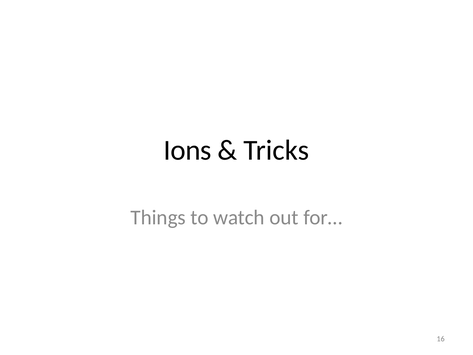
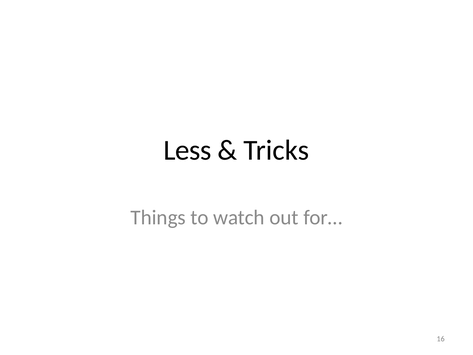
Ions: Ions -> Less
